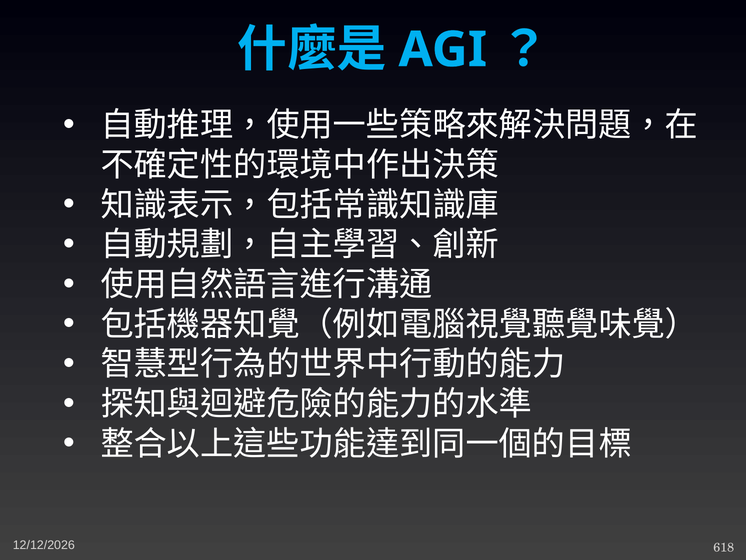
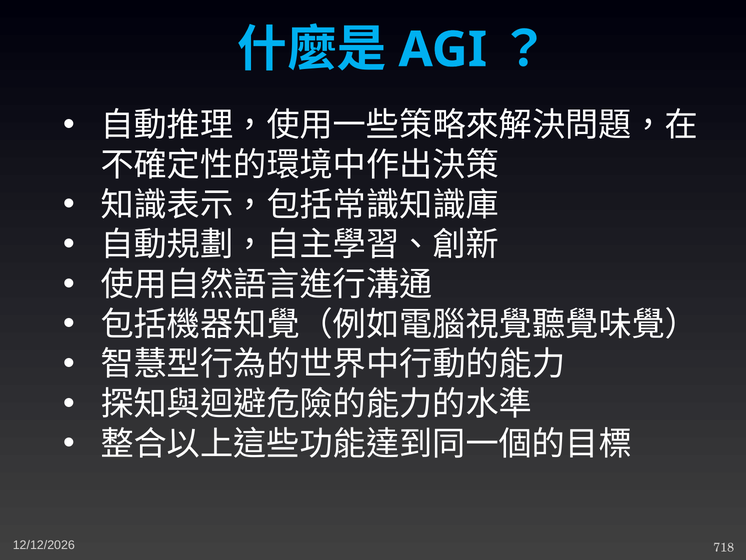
618: 618 -> 718
